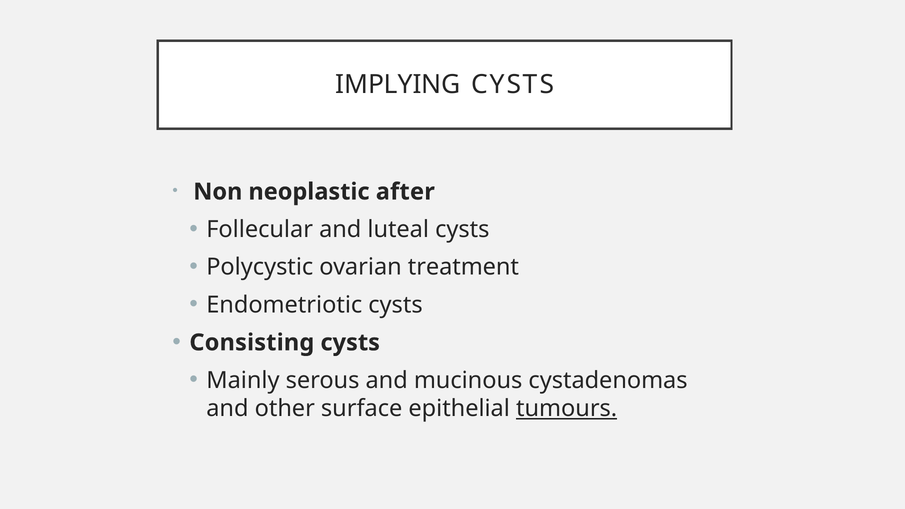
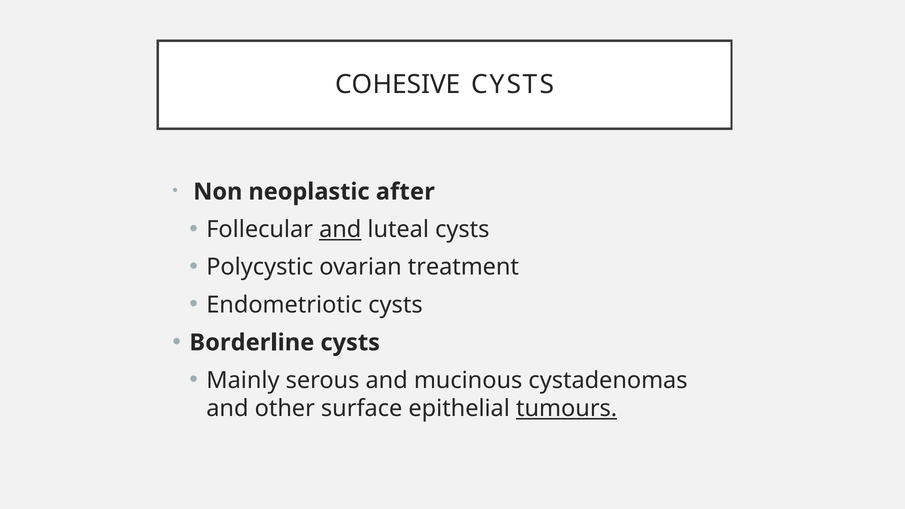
IMPLYING: IMPLYING -> COHESIVE
and at (340, 229) underline: none -> present
Consisting: Consisting -> Borderline
